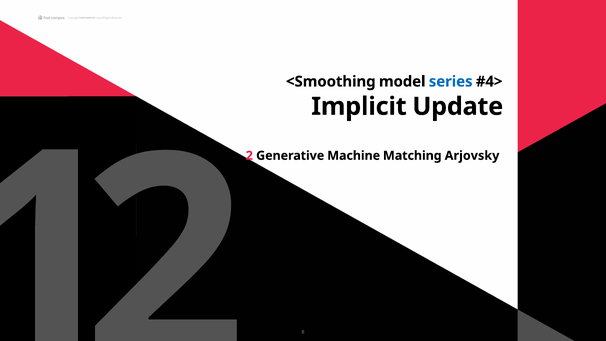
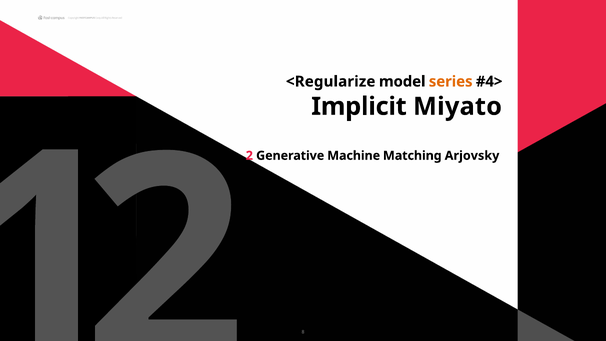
<Smoothing: <Smoothing -> <Regularize
series colour: blue -> orange
Update: Update -> Miyato
